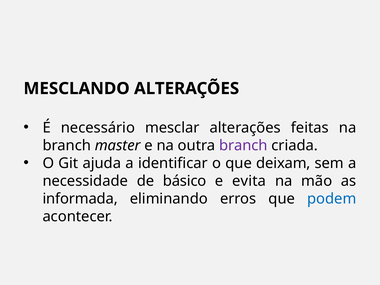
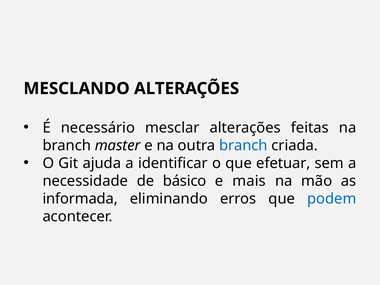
branch at (243, 145) colour: purple -> blue
deixam: deixam -> efetuar
evita: evita -> mais
